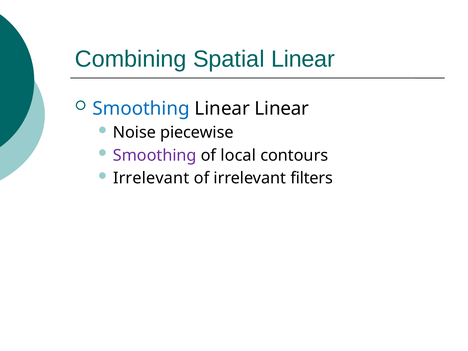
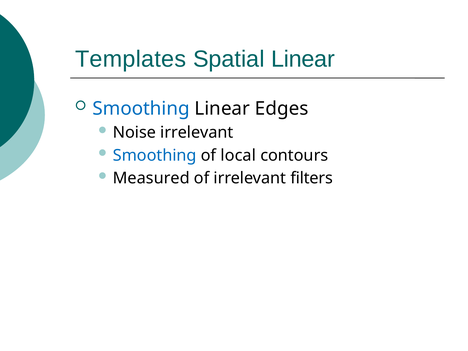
Combining: Combining -> Templates
Linear Linear: Linear -> Edges
Noise piecewise: piecewise -> irrelevant
Smoothing at (155, 155) colour: purple -> blue
Irrelevant at (151, 178): Irrelevant -> Measured
